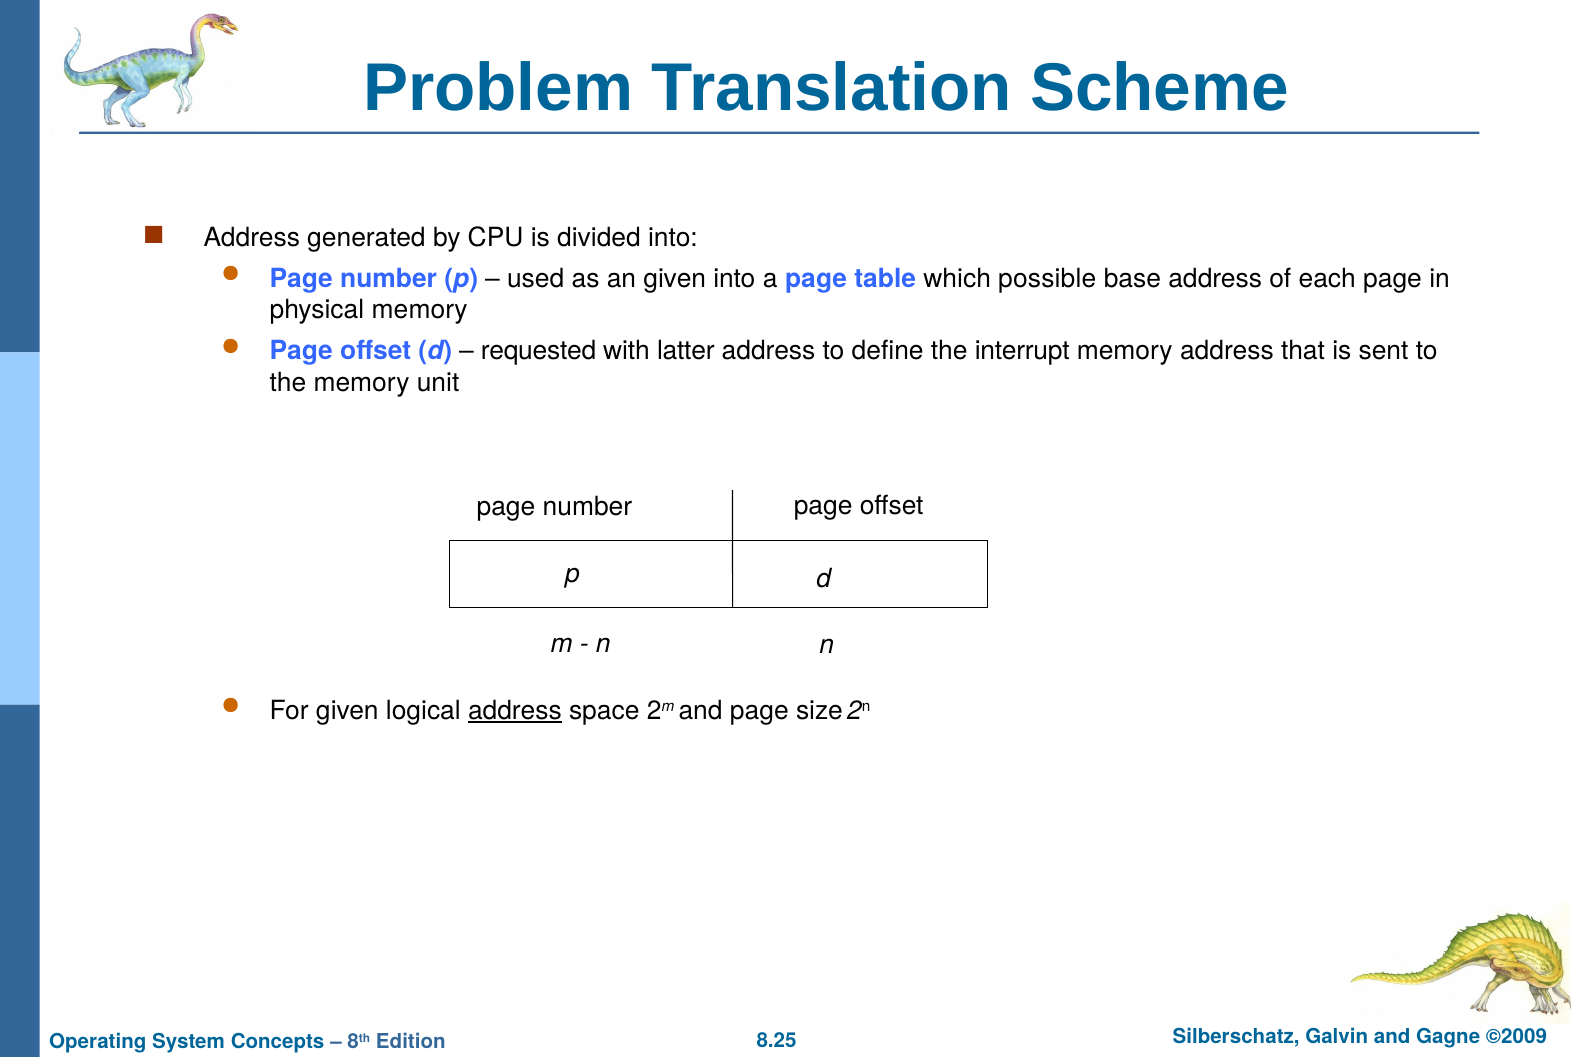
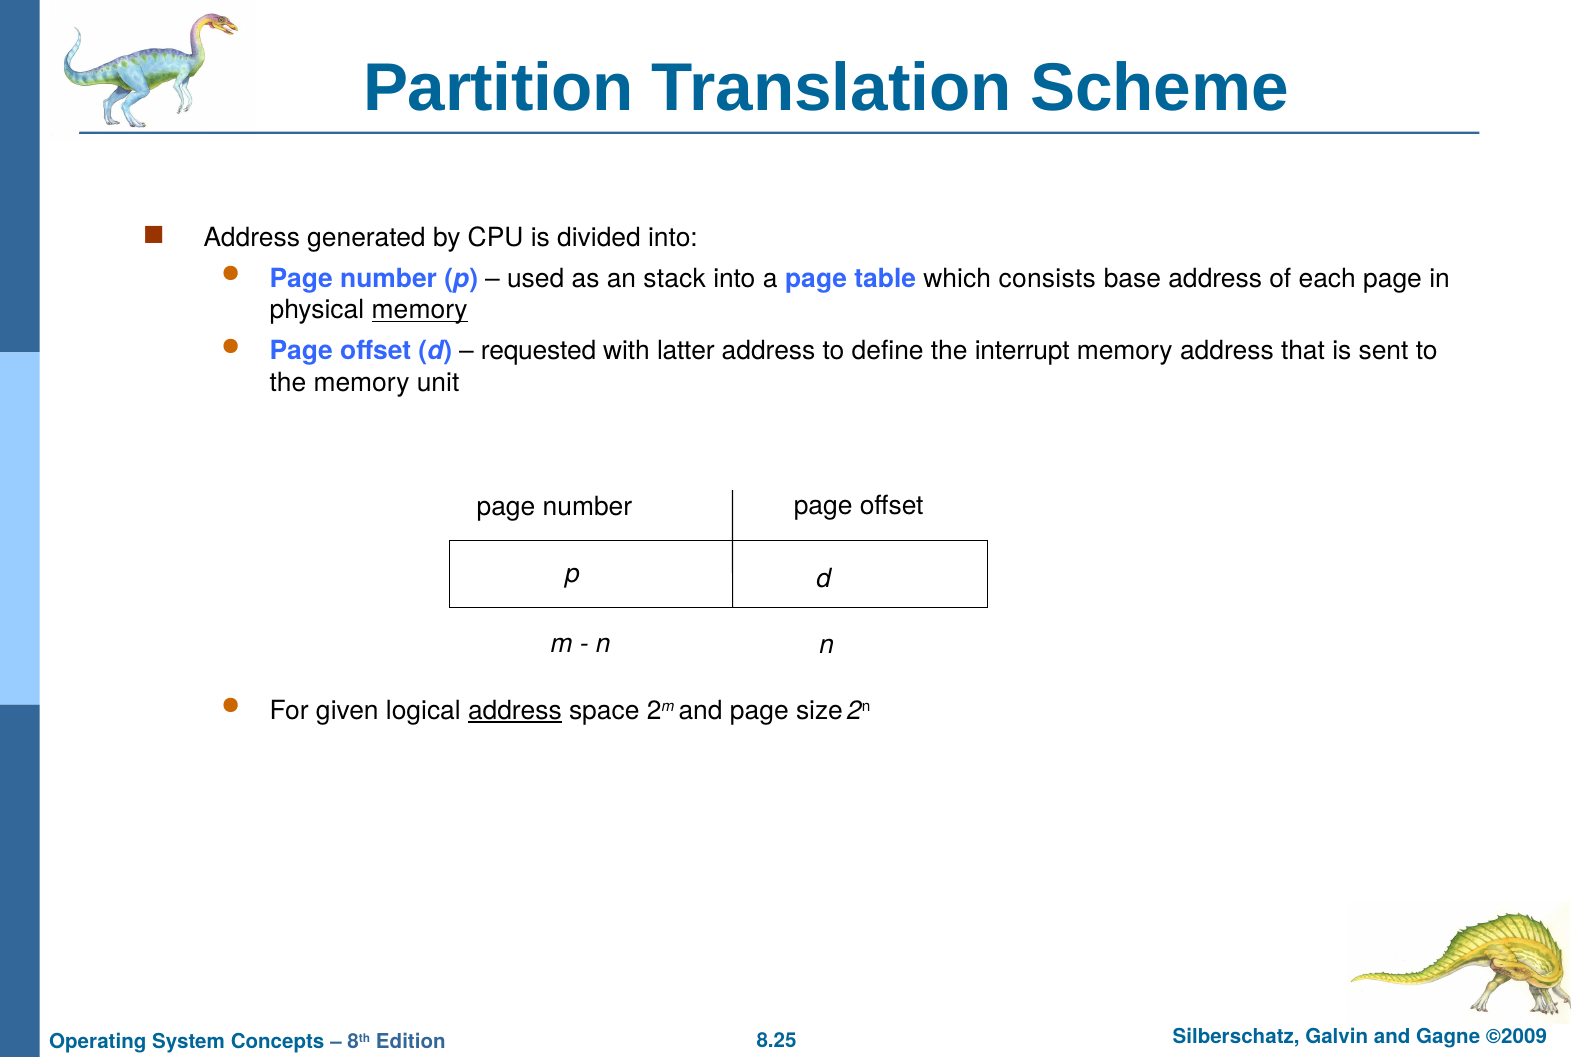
Problem: Problem -> Partition
an given: given -> stack
possible: possible -> consists
memory at (420, 310) underline: none -> present
